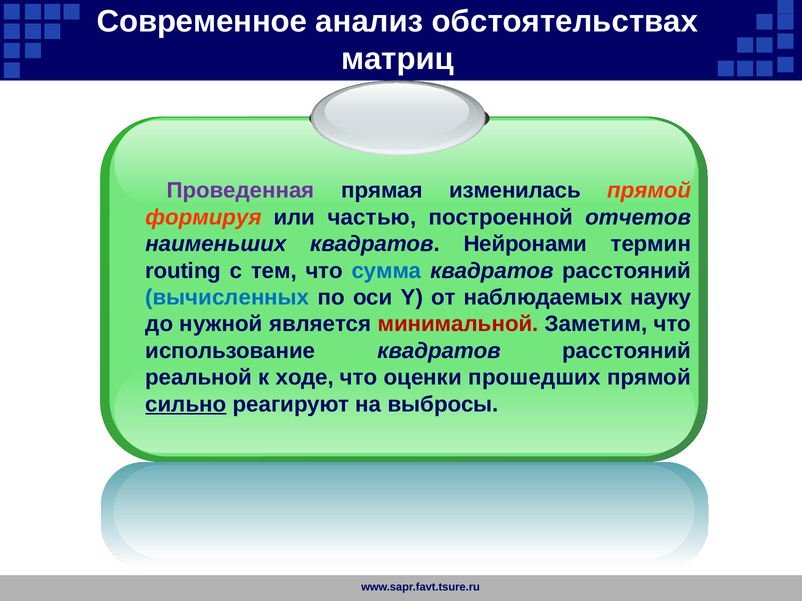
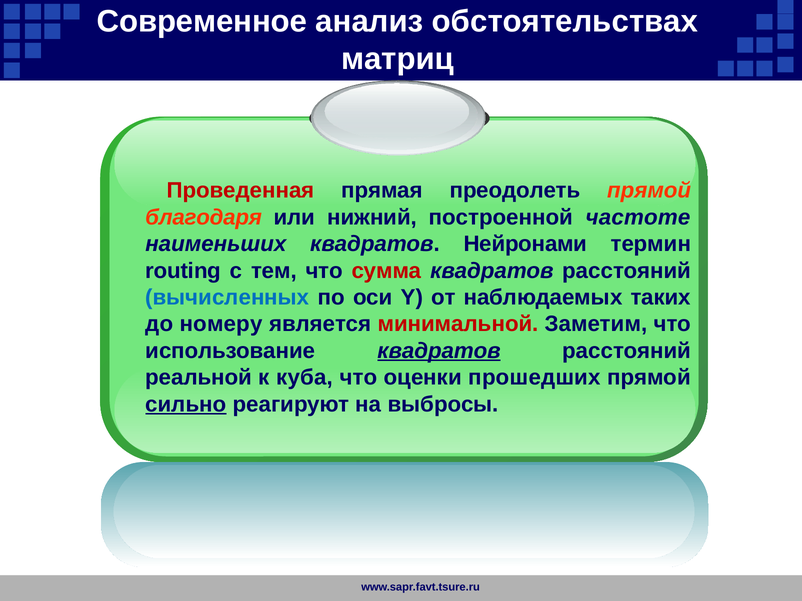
Проведенная colour: purple -> red
изменилась: изменилась -> преодолеть
формируя: формируя -> благодаря
частью: частью -> нижний
отчетов: отчетов -> частоте
сумма colour: blue -> red
науку: науку -> таких
нужной: нужной -> номеру
квадратов at (439, 351) underline: none -> present
ходе: ходе -> куба
